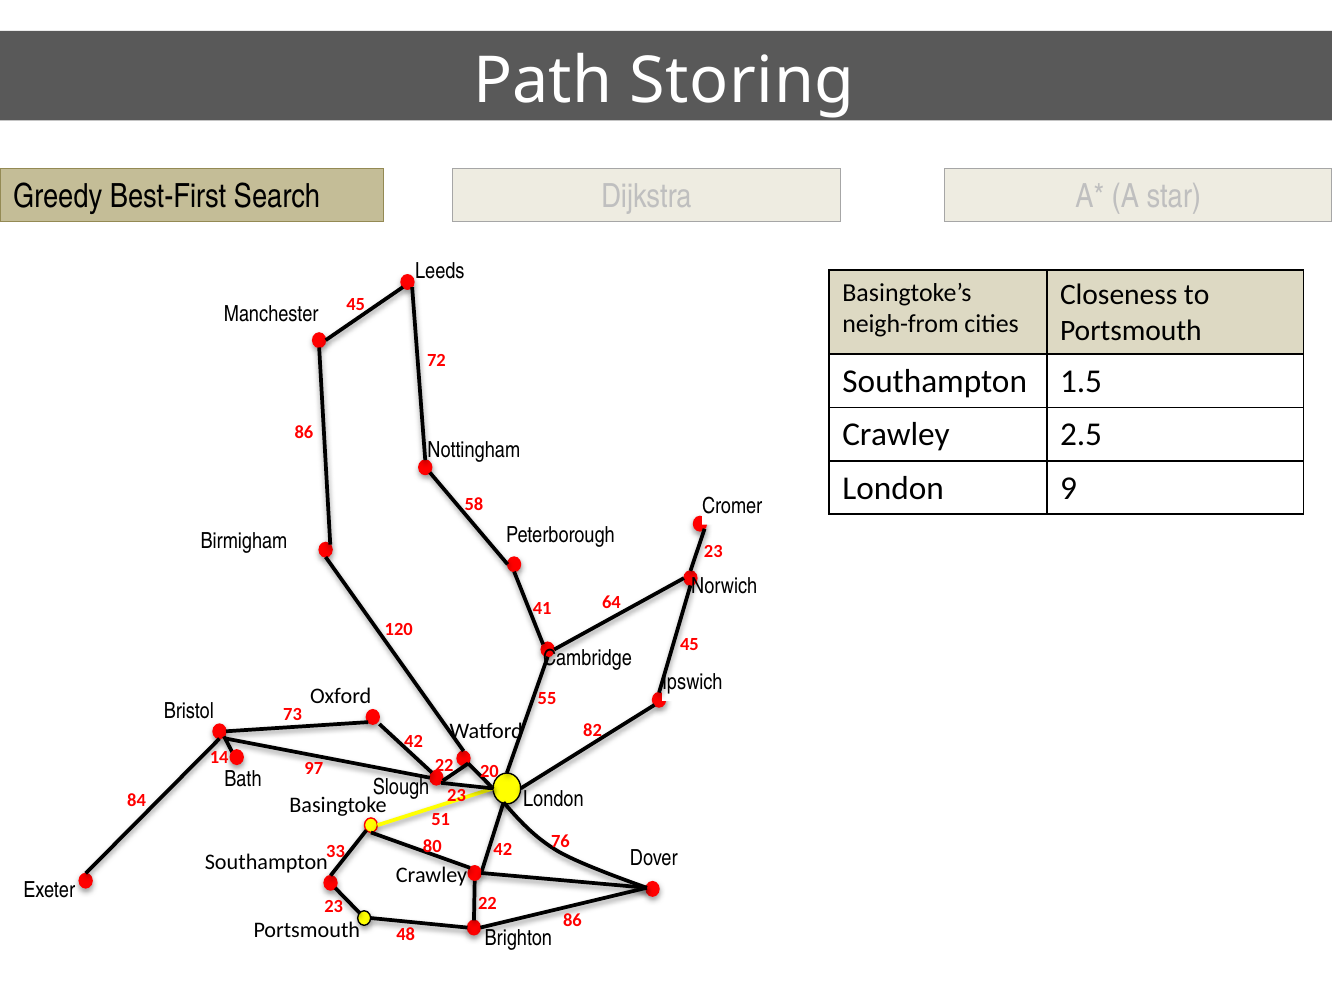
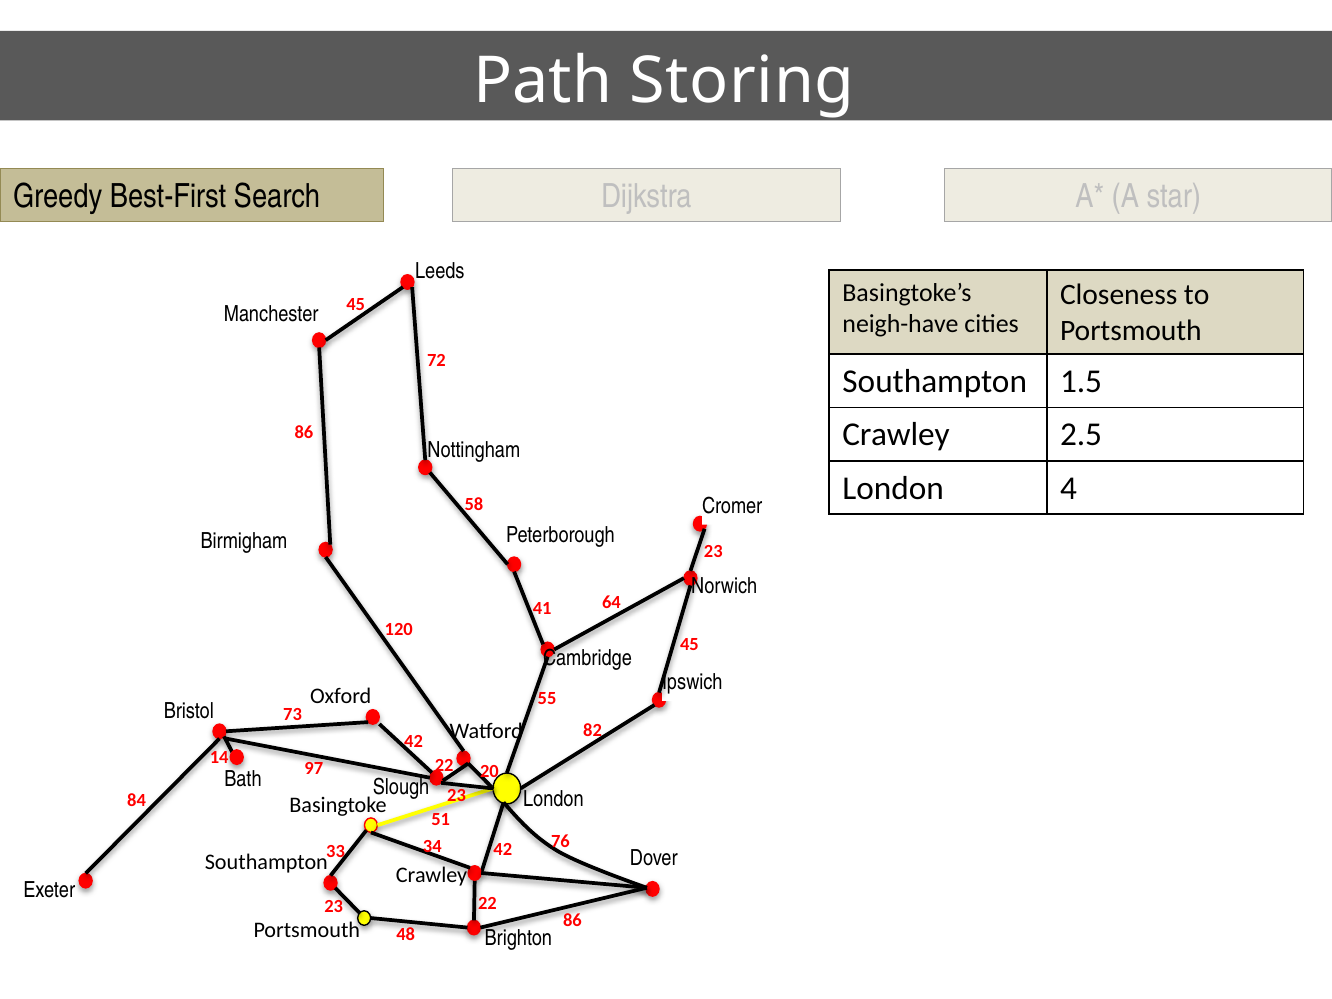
neigh-from: neigh-from -> neigh-have
9: 9 -> 4
80: 80 -> 34
